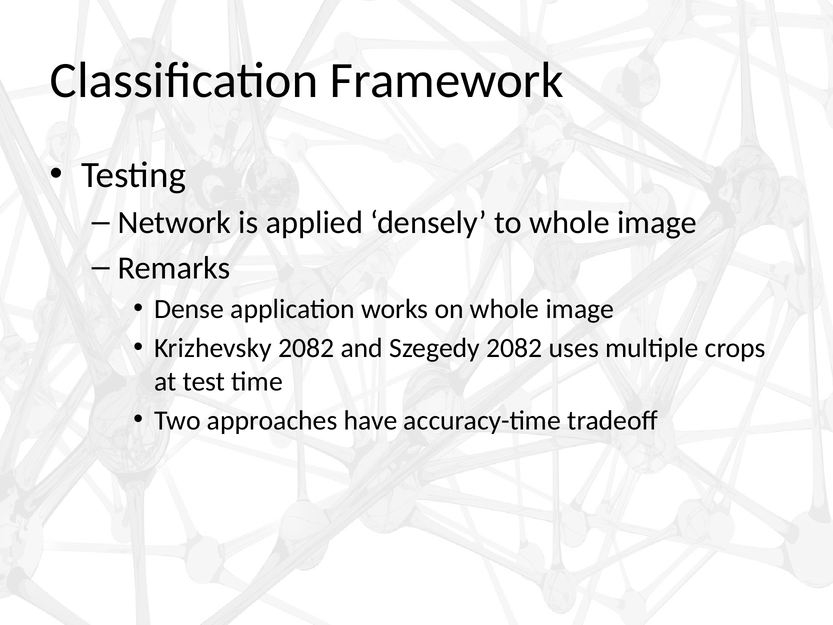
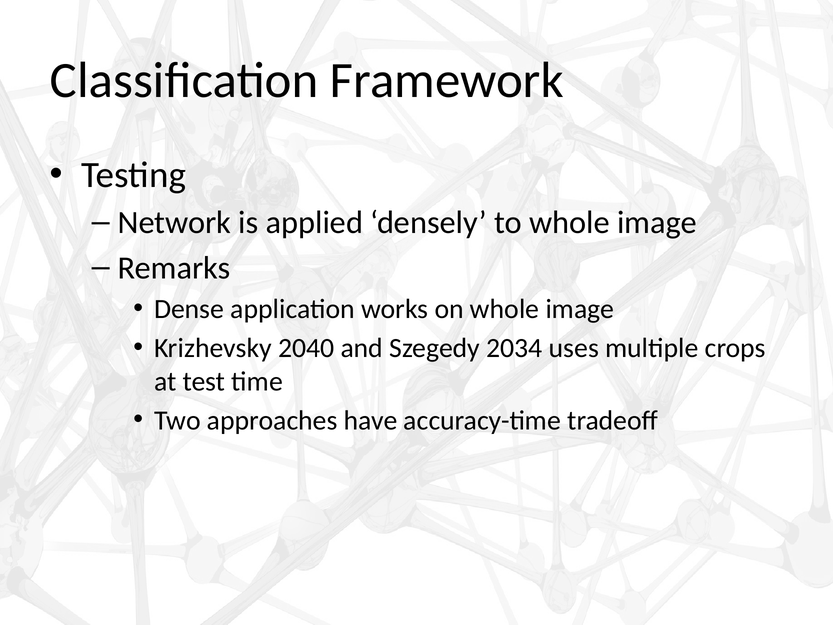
Krizhevsky 2082: 2082 -> 2040
Szegedy 2082: 2082 -> 2034
